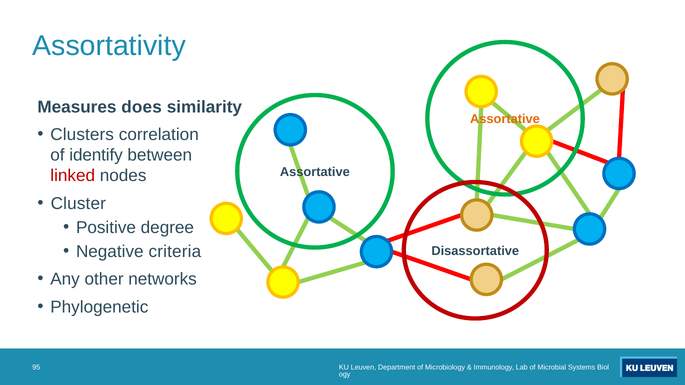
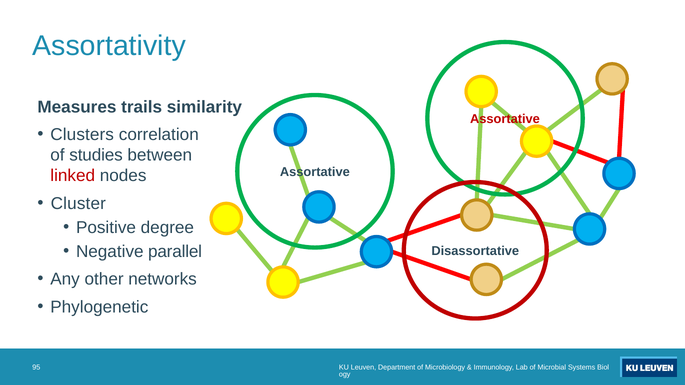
does: does -> trails
Assortative at (505, 119) colour: orange -> red
identify: identify -> studies
criteria: criteria -> parallel
